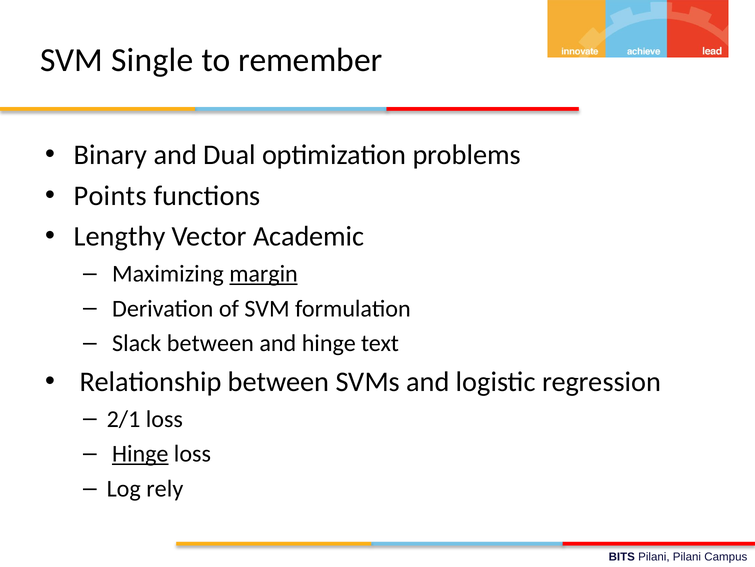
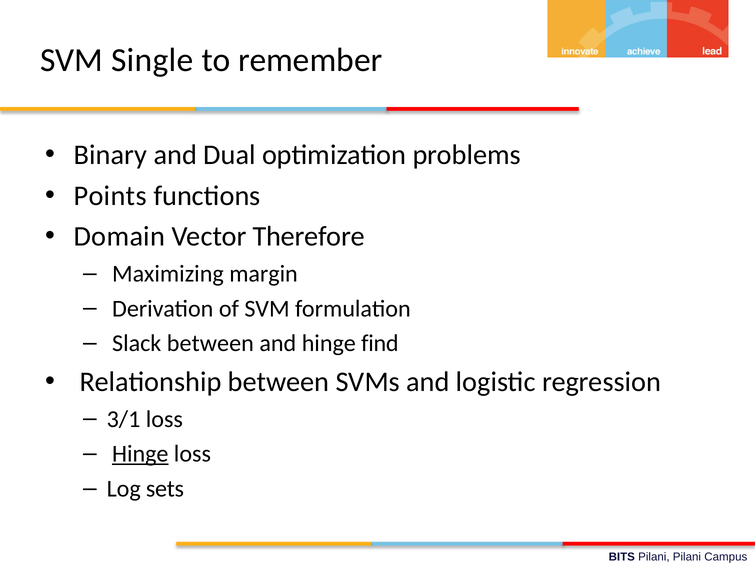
Lengthy: Lengthy -> Domain
Academic: Academic -> Therefore
margin underline: present -> none
text: text -> find
2/1: 2/1 -> 3/1
rely: rely -> sets
